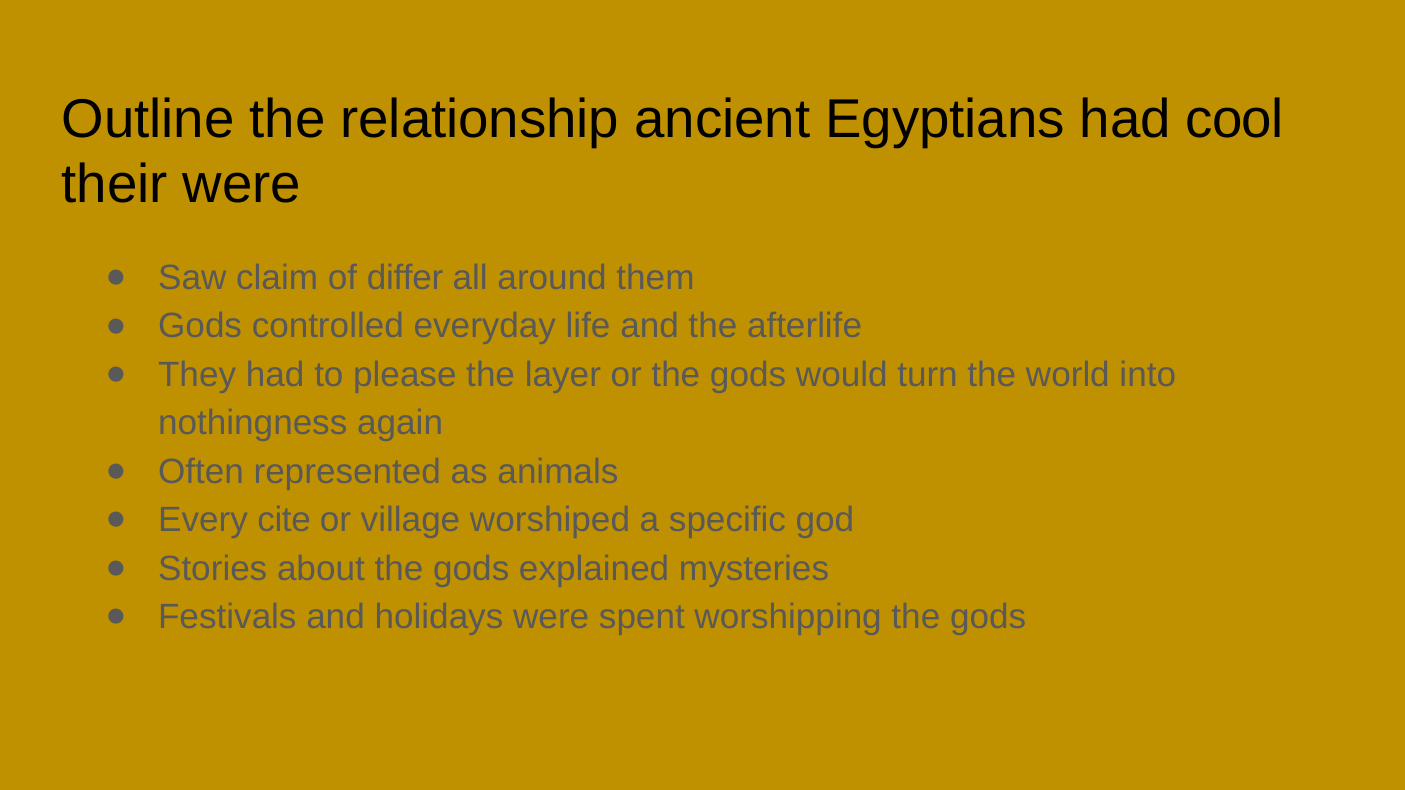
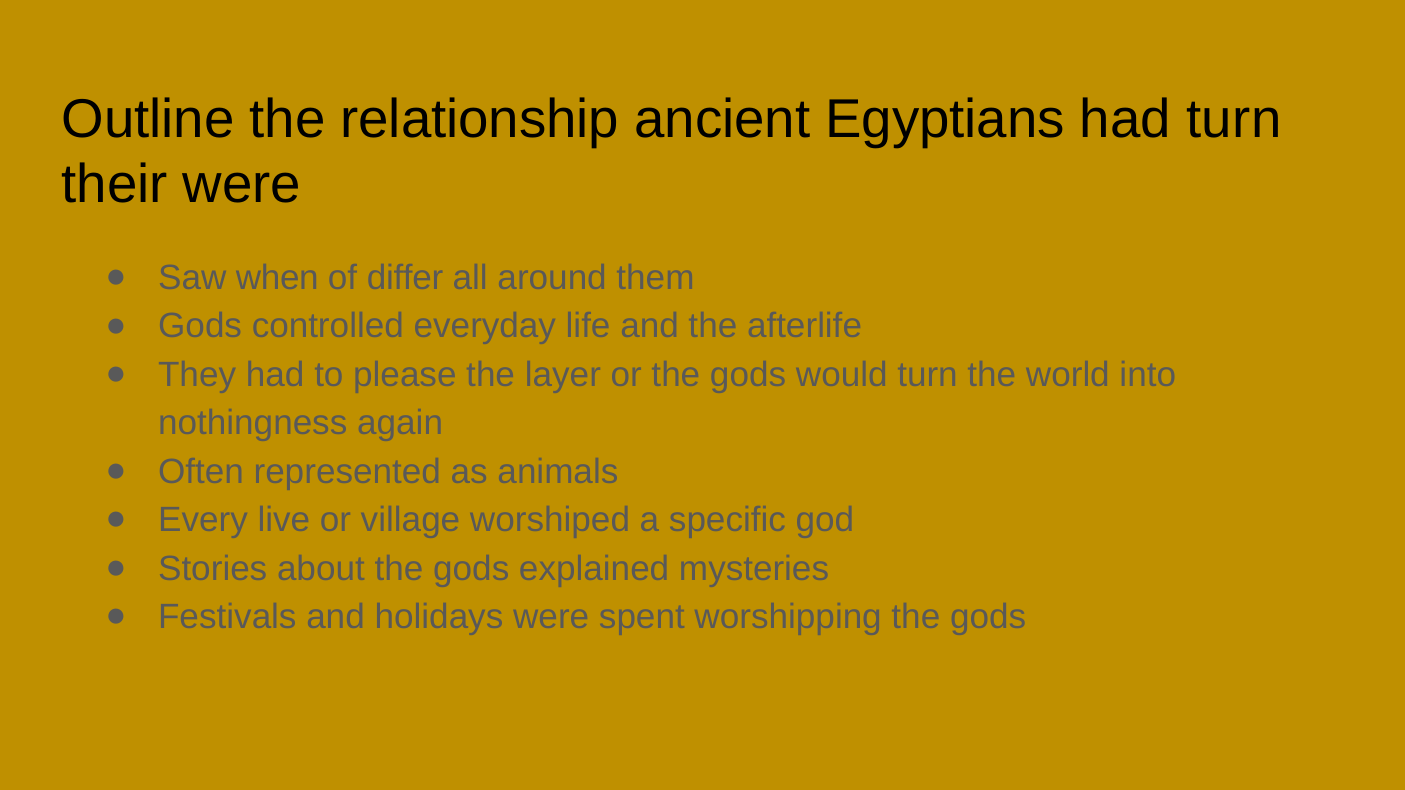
had cool: cool -> turn
claim: claim -> when
cite: cite -> live
